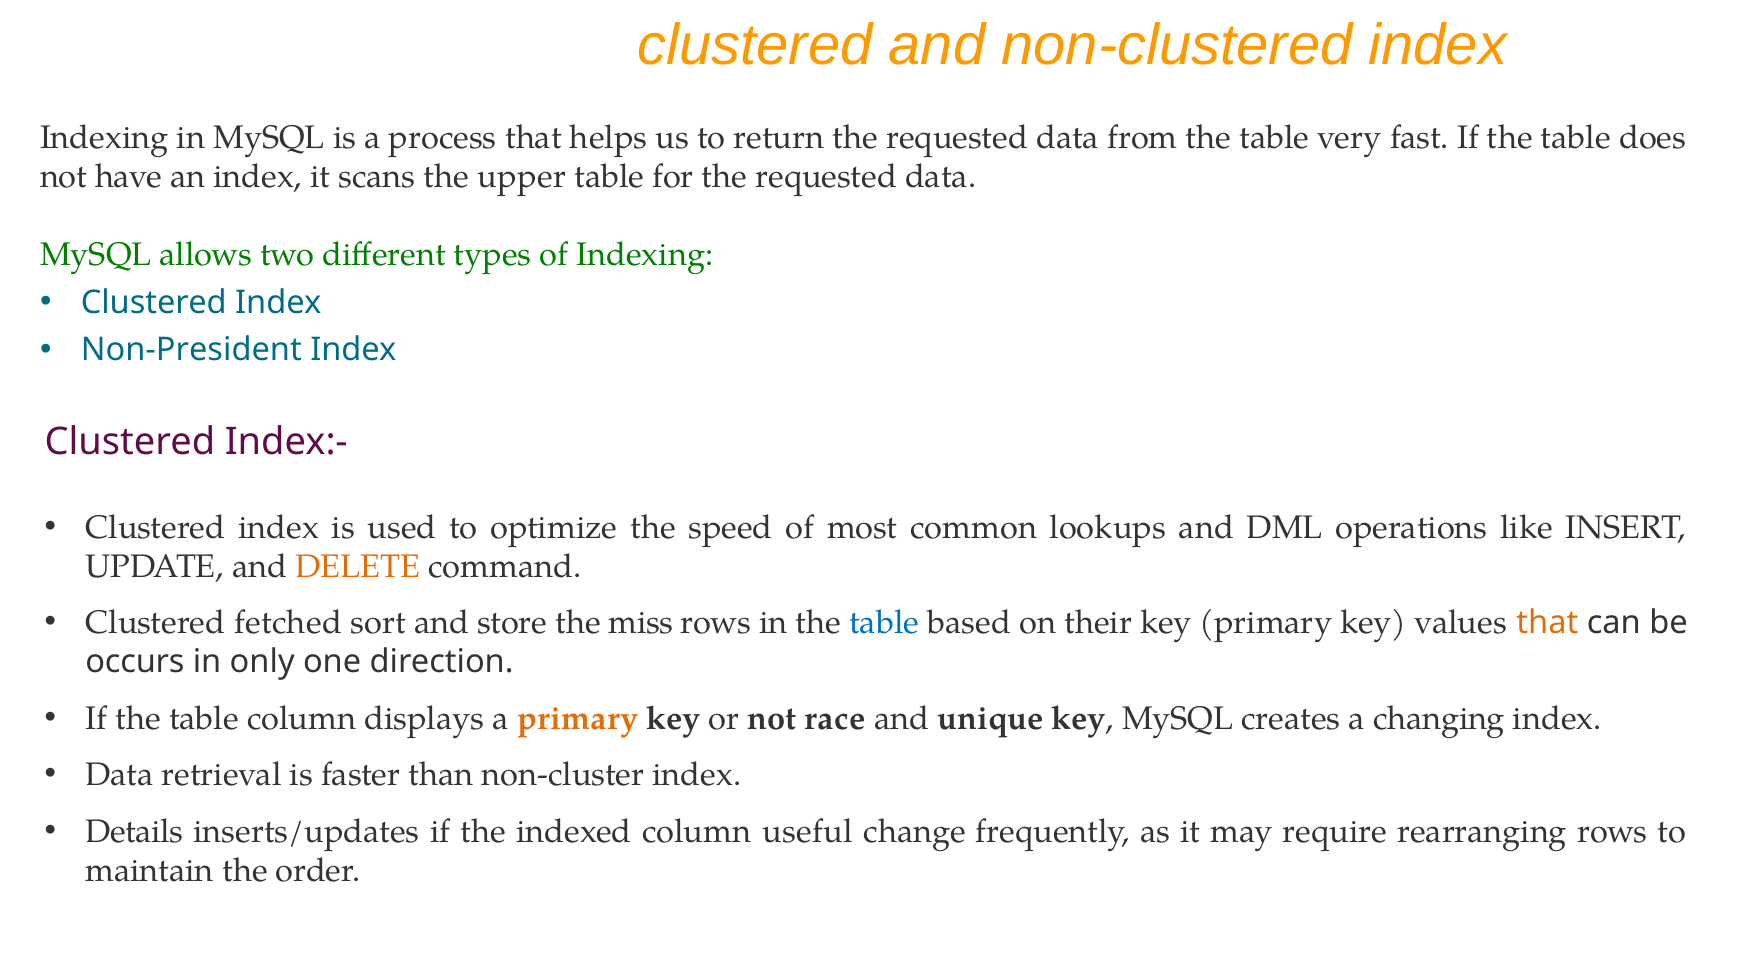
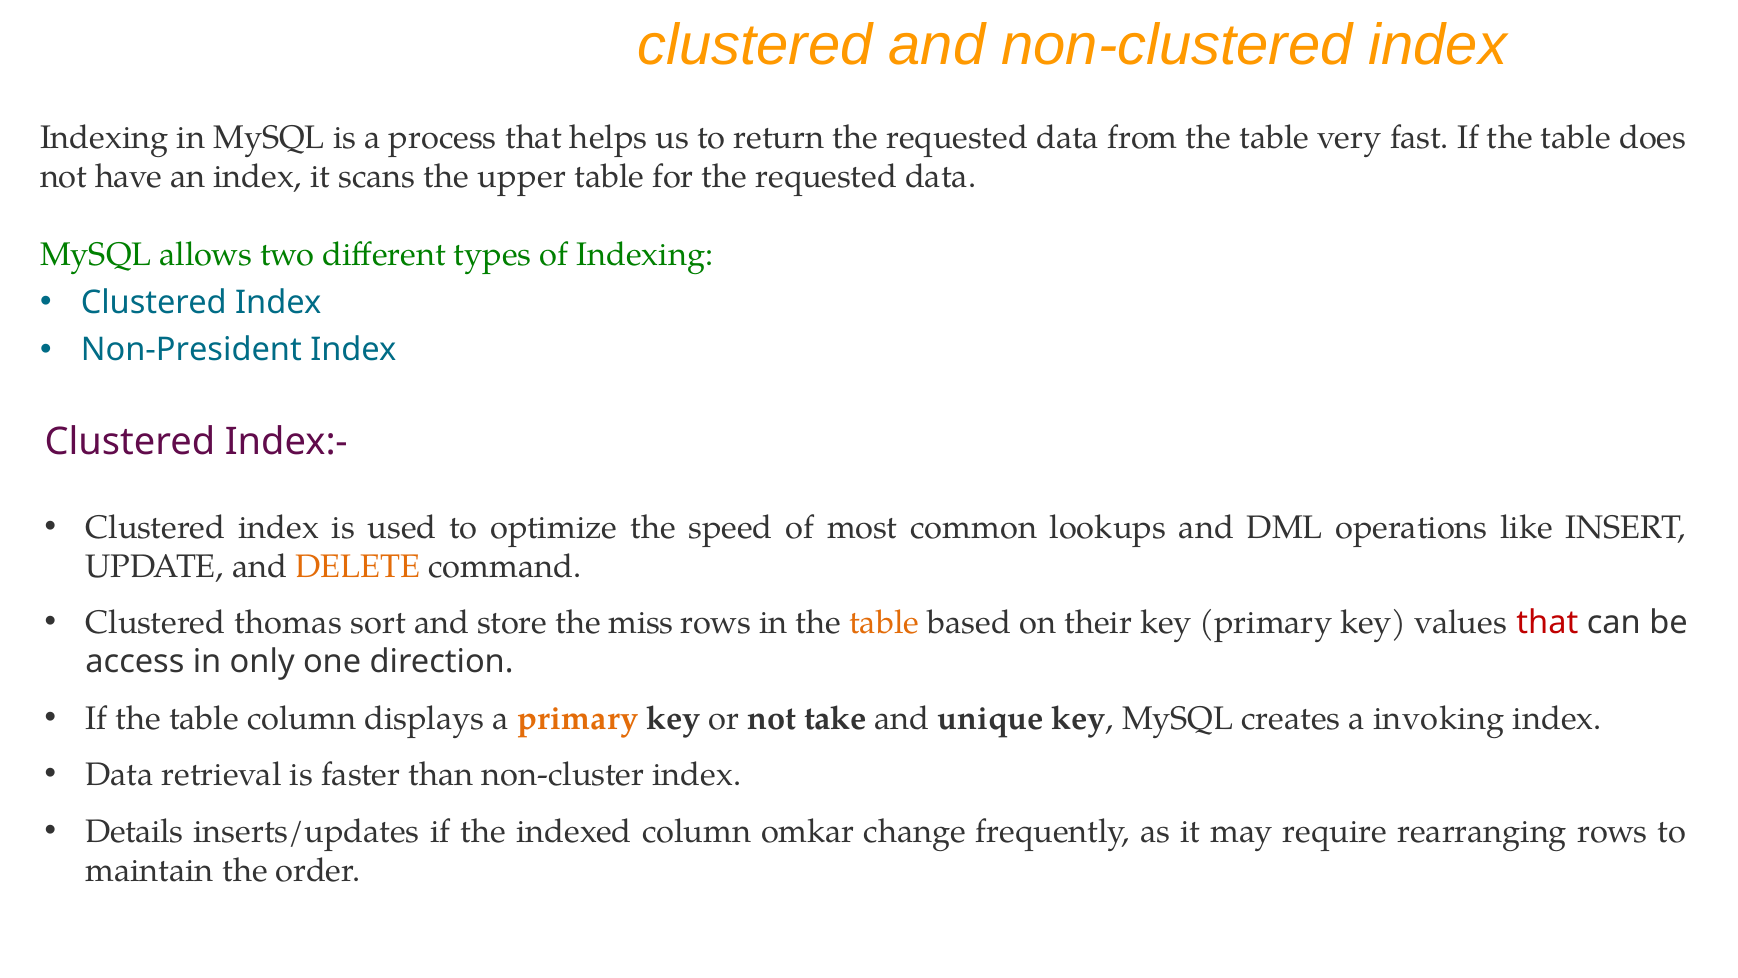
fetched: fetched -> thomas
table at (884, 623) colour: blue -> orange
that at (1547, 623) colour: orange -> red
occurs: occurs -> access
race: race -> take
changing: changing -> invoking
useful: useful -> omkar
